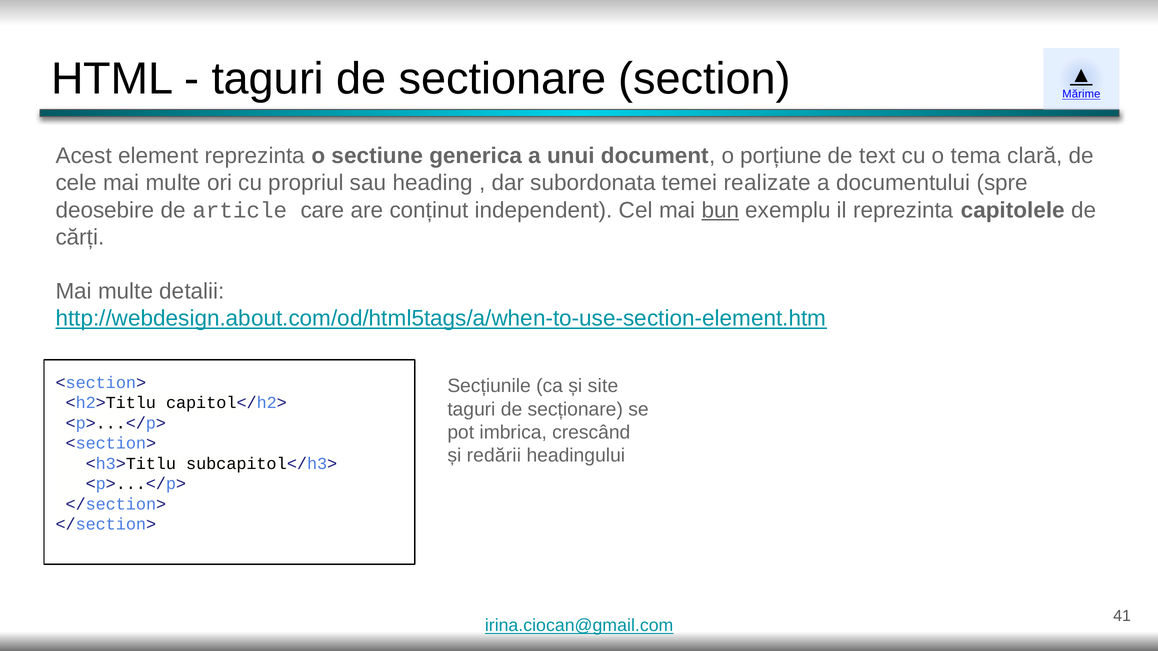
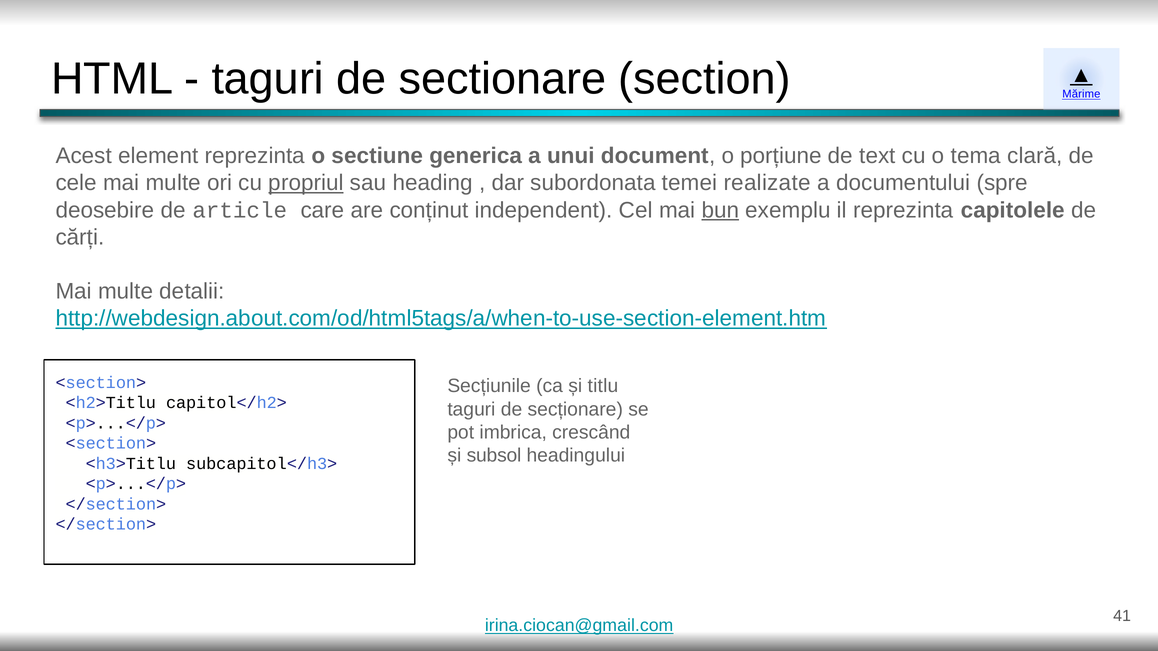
propriul underline: none -> present
site: site -> titlu
redării: redării -> subsol
